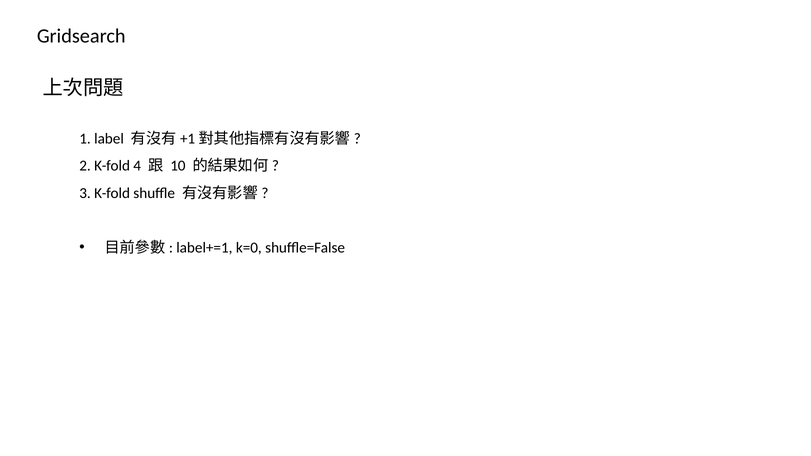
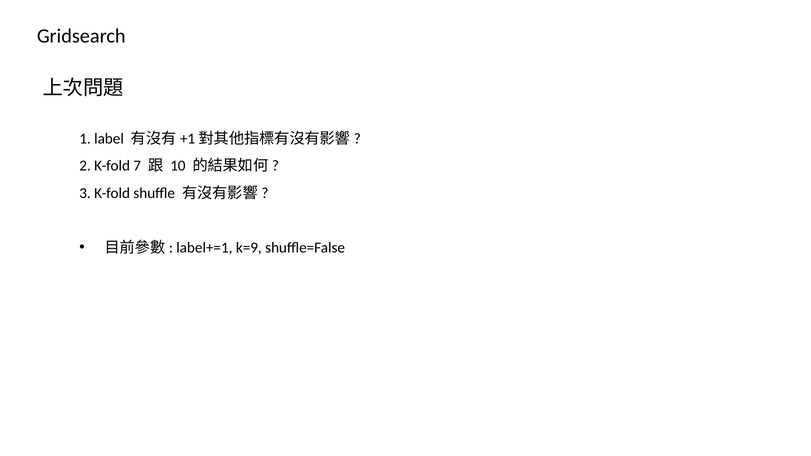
4: 4 -> 7
k=0: k=0 -> k=9
